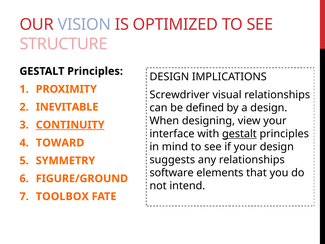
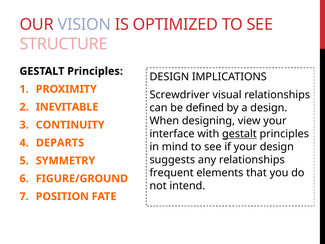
CONTINUITY underline: present -> none
TOWARD: TOWARD -> DEPARTS
software: software -> frequent
TOOLBOX: TOOLBOX -> POSITION
